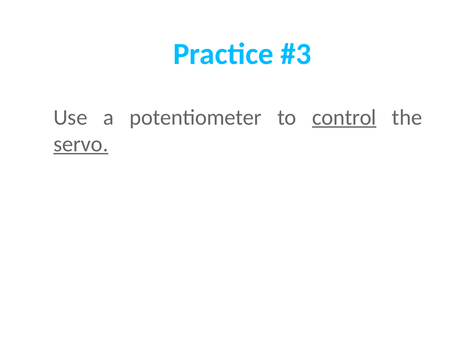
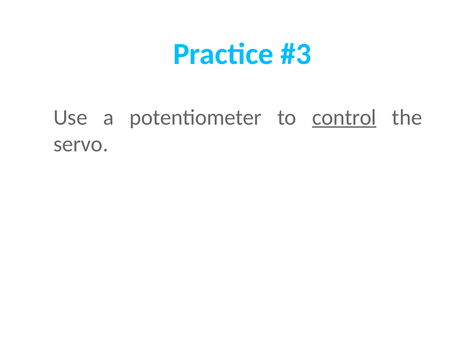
servo underline: present -> none
